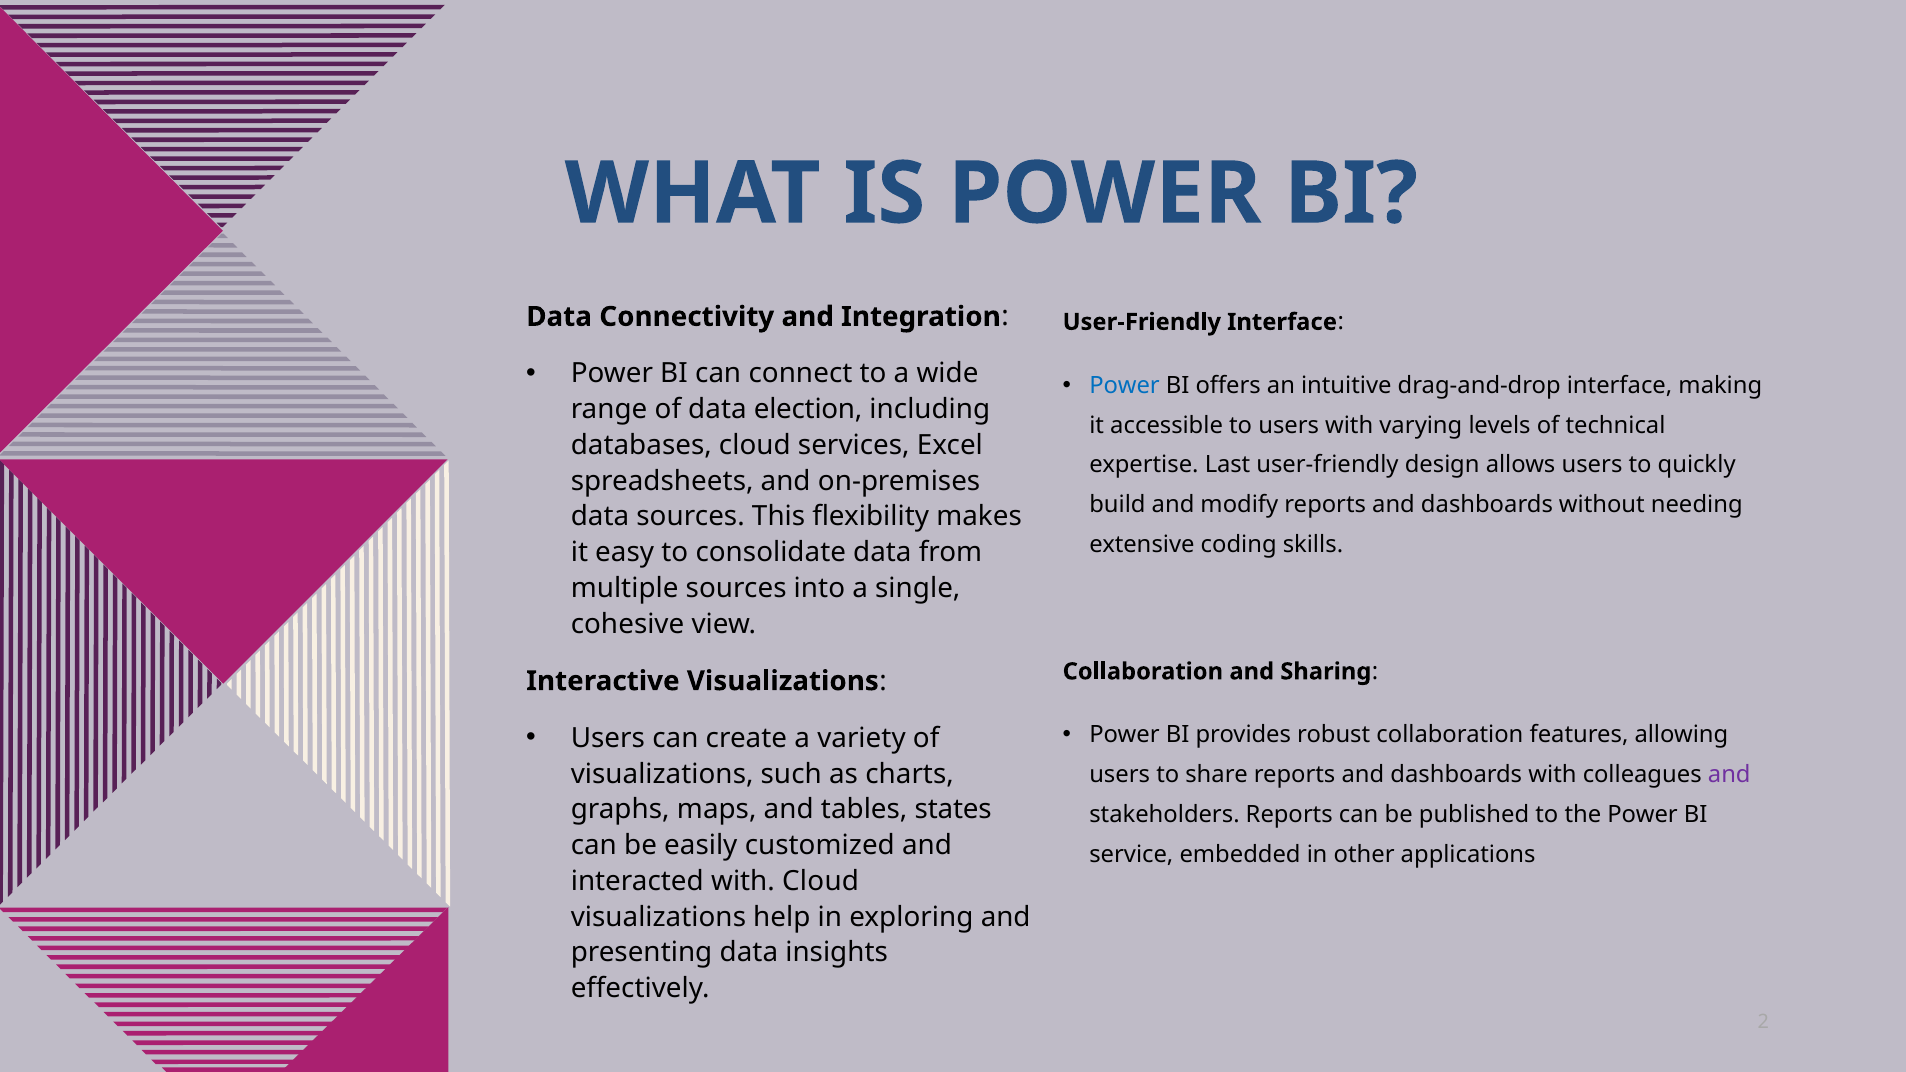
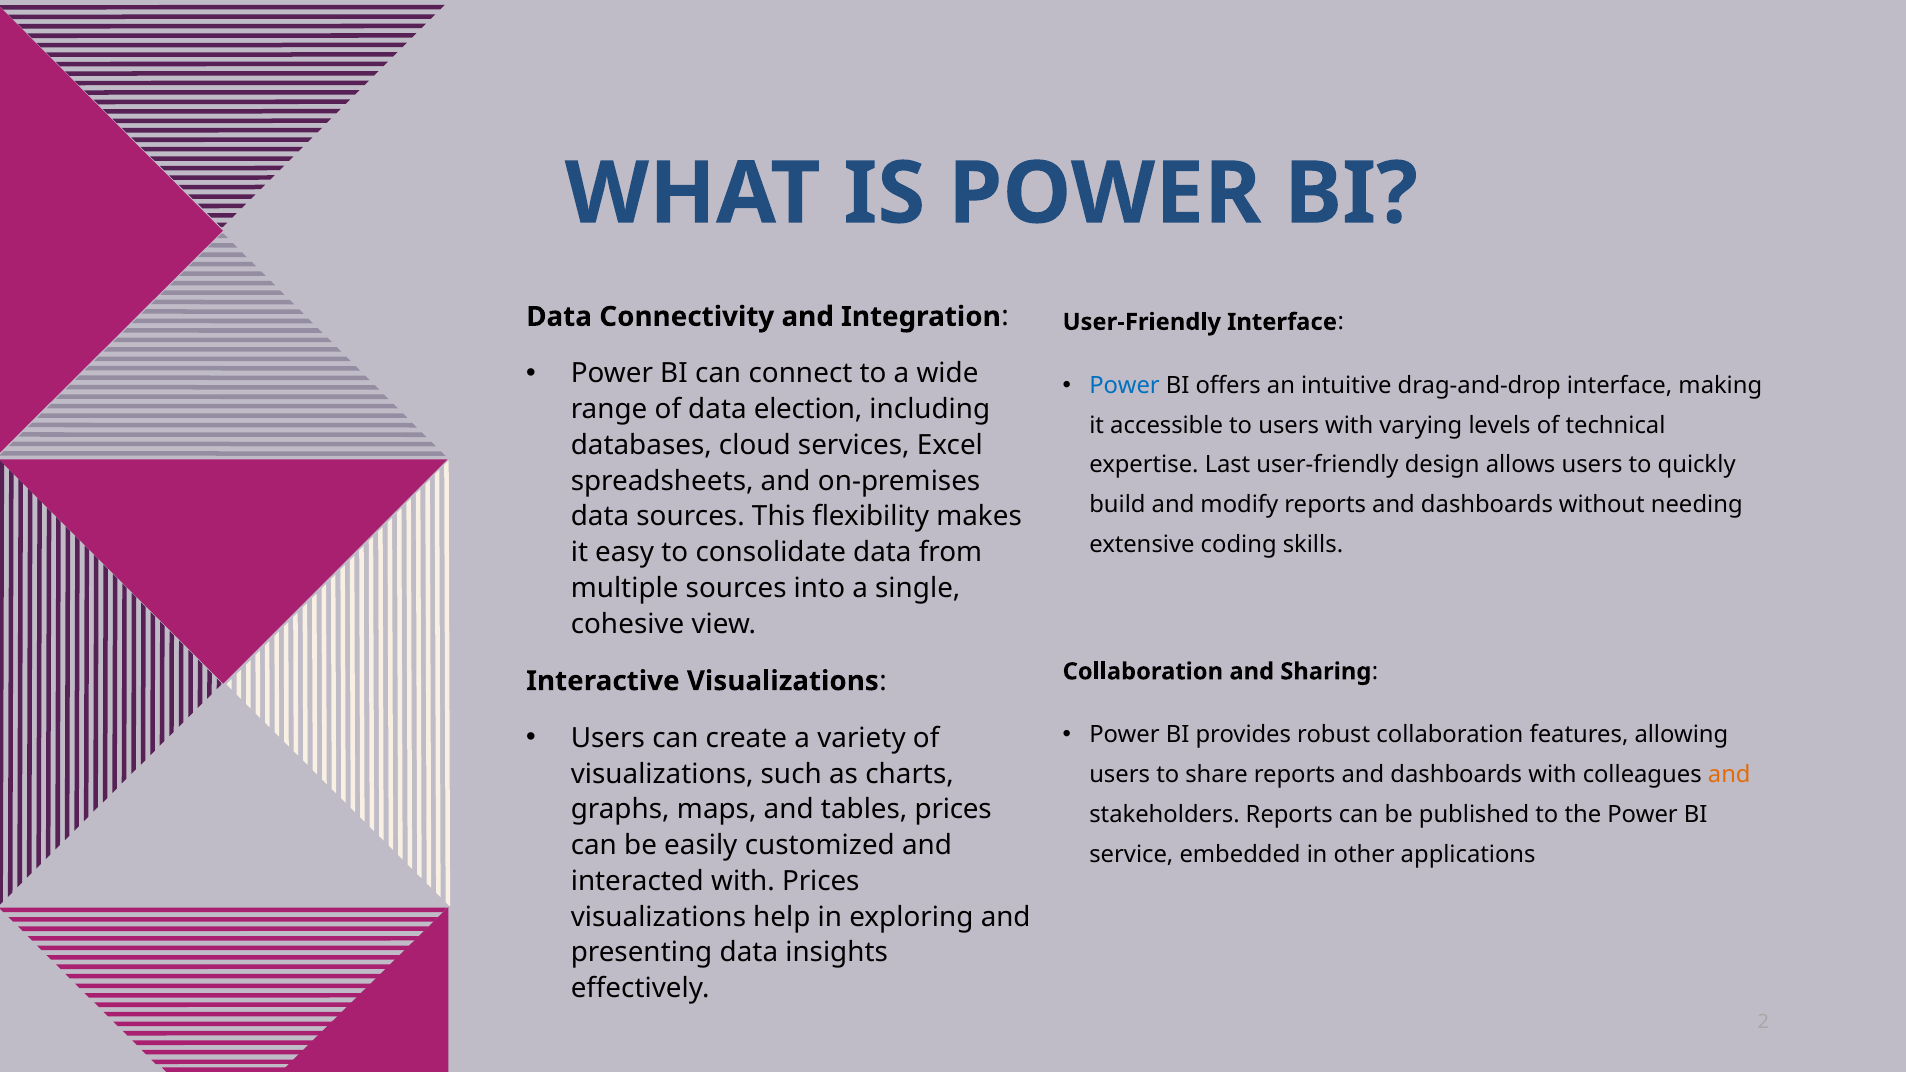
and at (1729, 775) colour: purple -> orange
tables states: states -> prices
with Cloud: Cloud -> Prices
